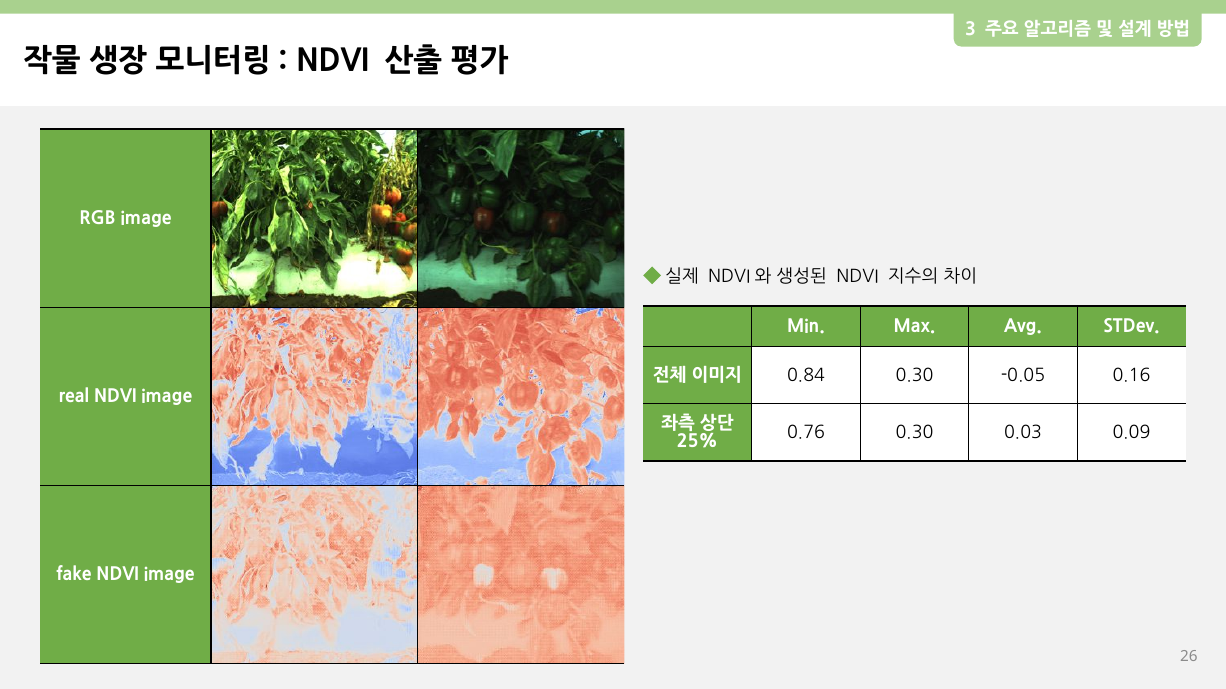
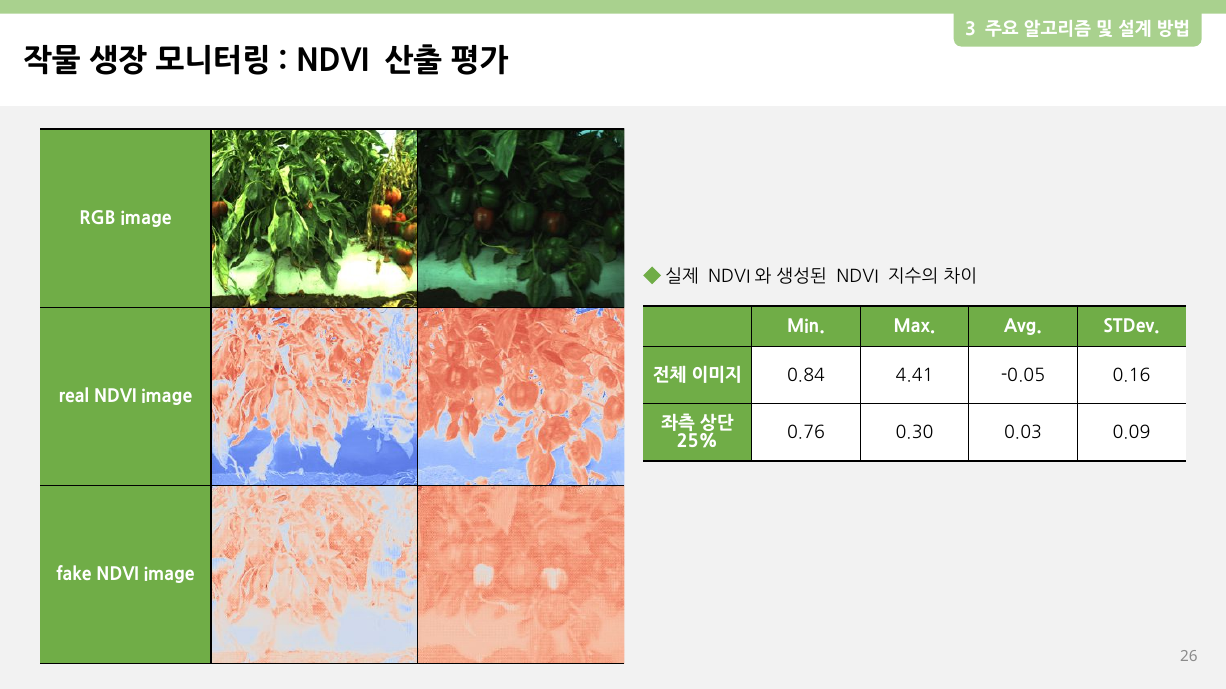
0.84 0.30: 0.30 -> 4.41
